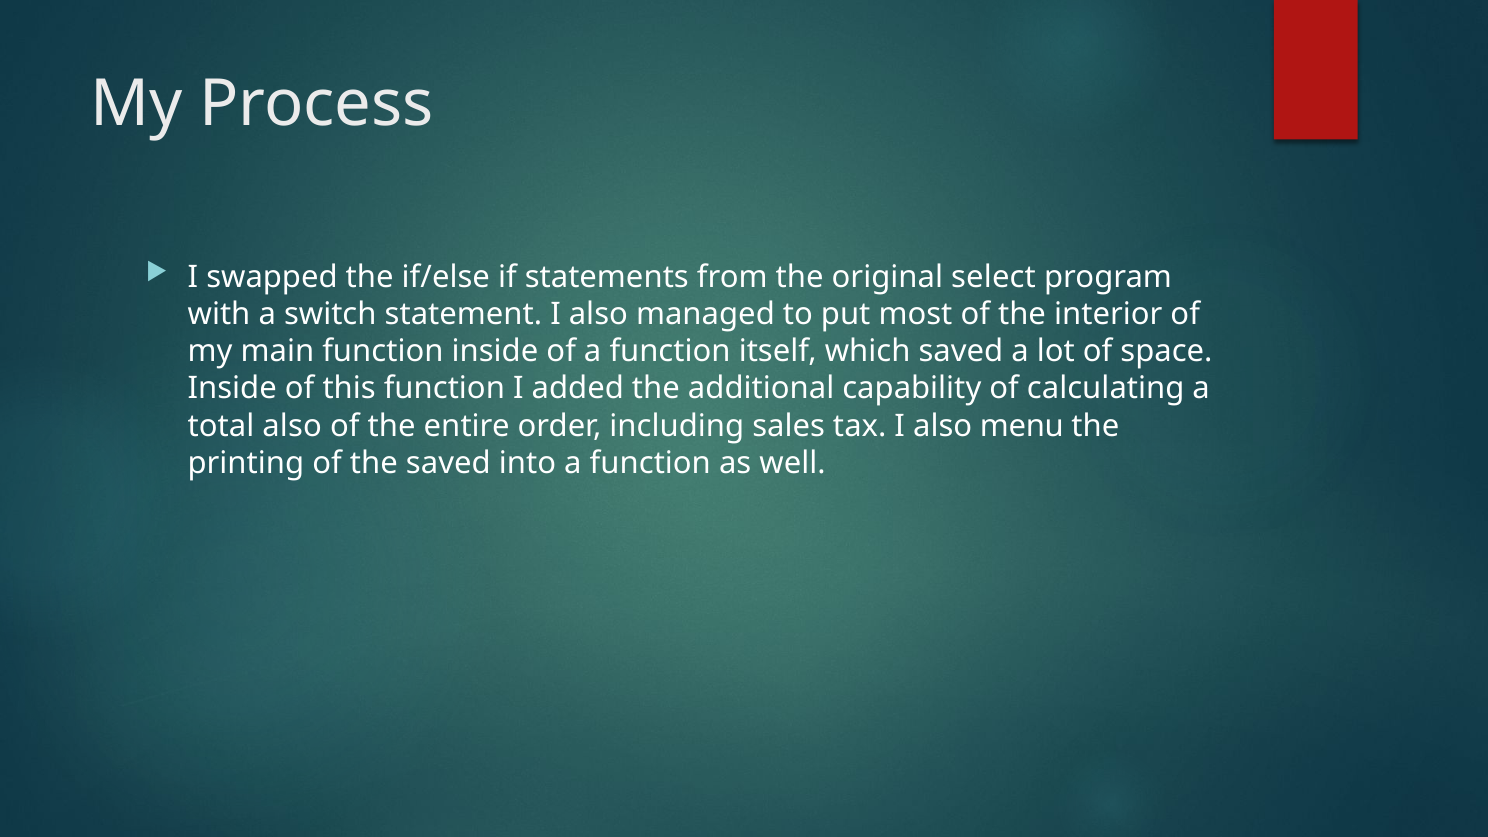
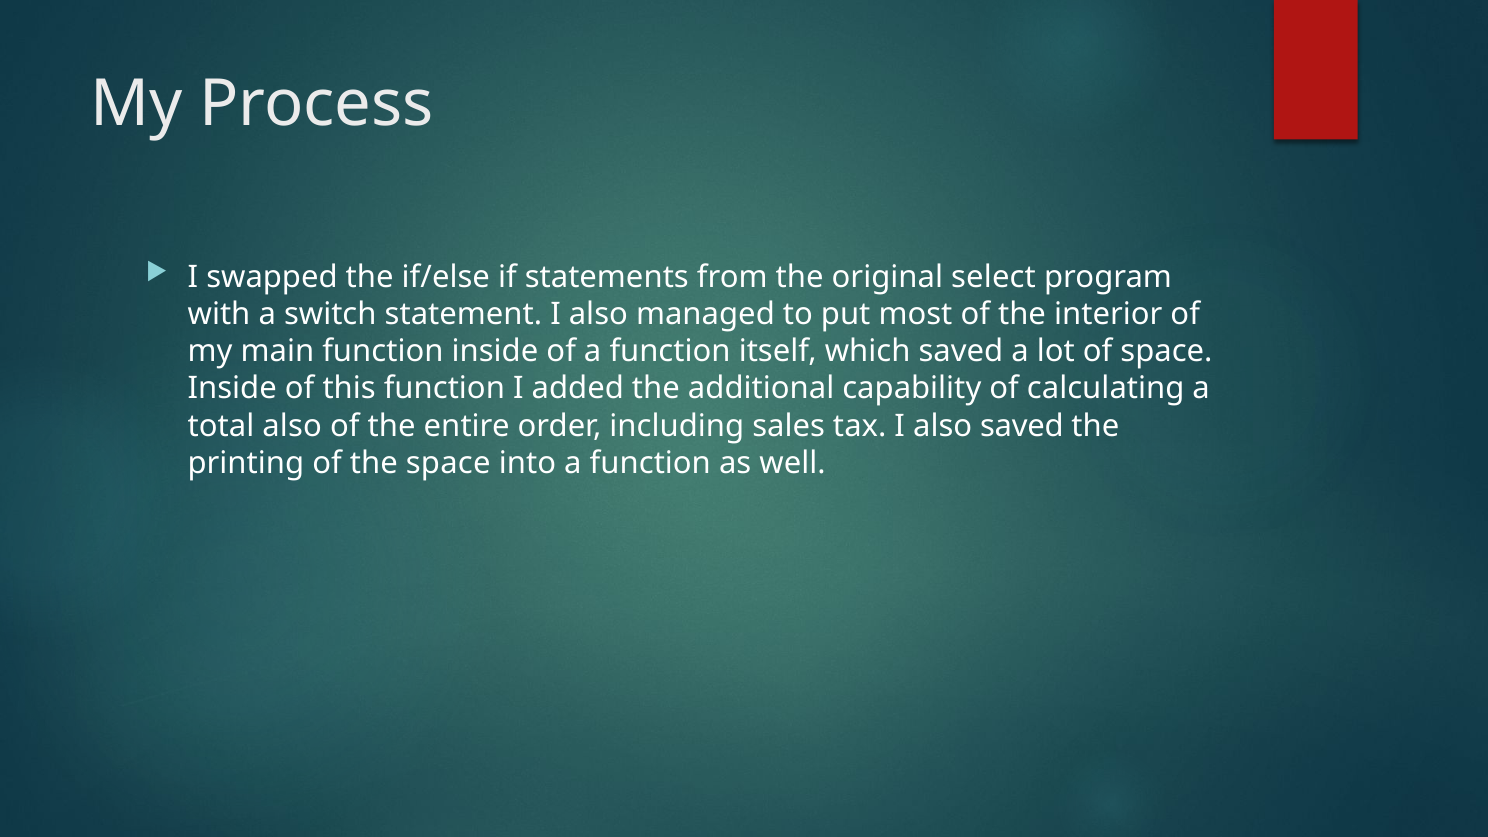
also menu: menu -> saved
the saved: saved -> space
